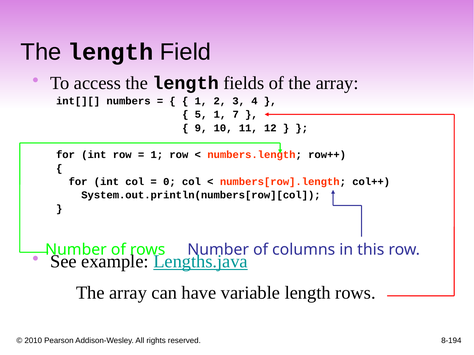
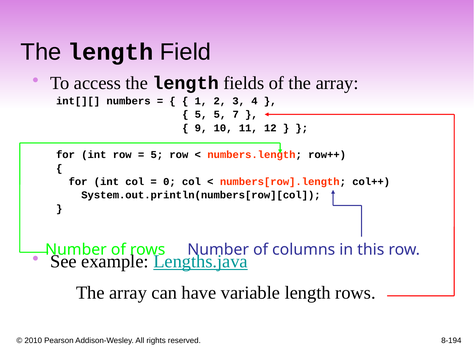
5 1: 1 -> 5
1 at (157, 155): 1 -> 5
